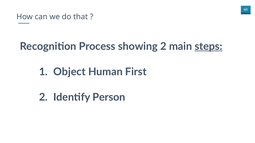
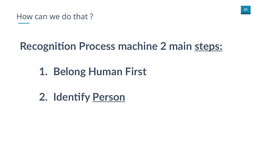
showing: showing -> machine
Object: Object -> Belong
Person underline: none -> present
